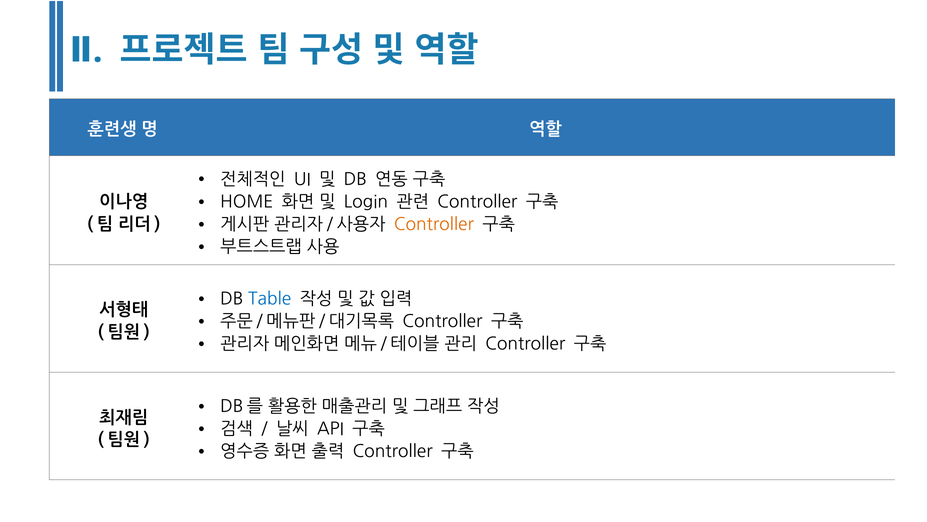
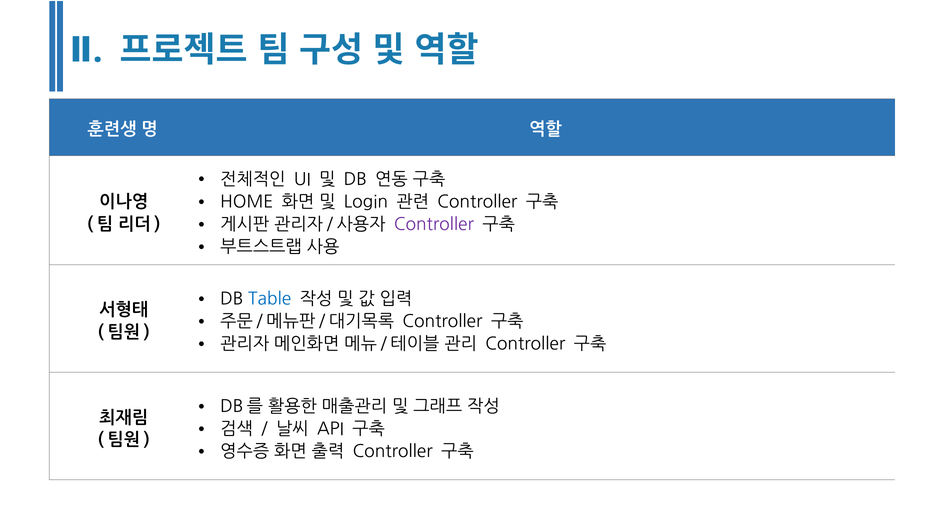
Controller at (434, 224) colour: orange -> purple
